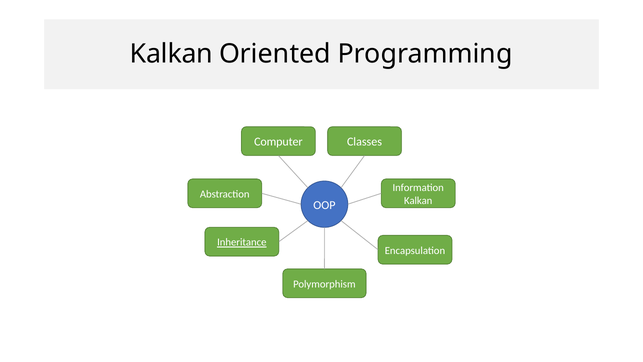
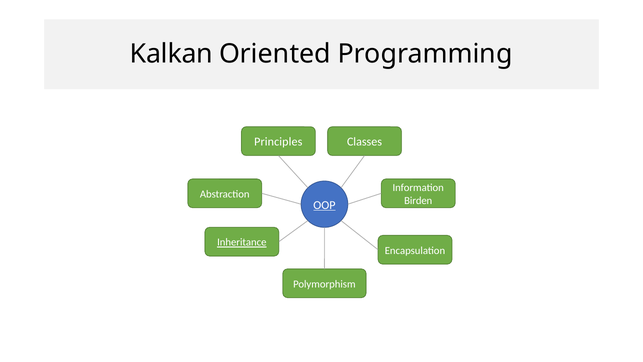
Computer: Computer -> Principles
Kalkan at (418, 200): Kalkan -> Birden
OOP underline: none -> present
